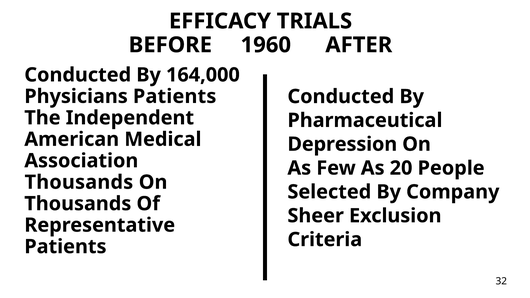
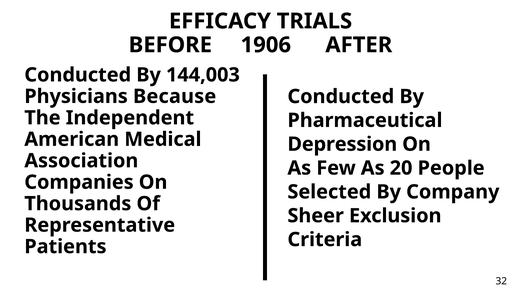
1960: 1960 -> 1906
164,000: 164,000 -> 144,003
Physicians Patients: Patients -> Because
Thousands at (79, 182): Thousands -> Companies
